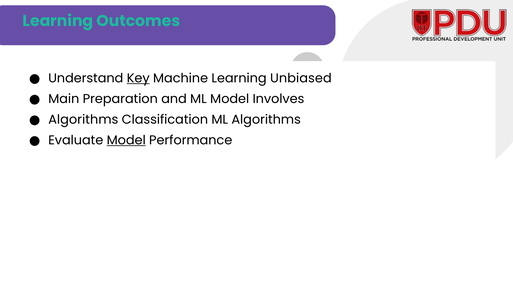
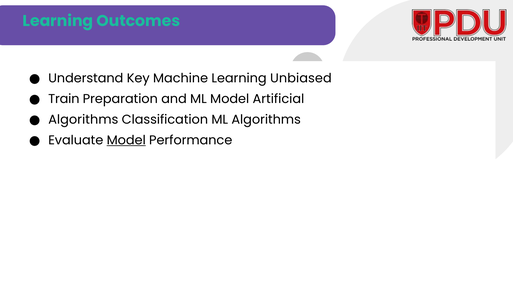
Key underline: present -> none
Main: Main -> Train
Involves: Involves -> Artificial
